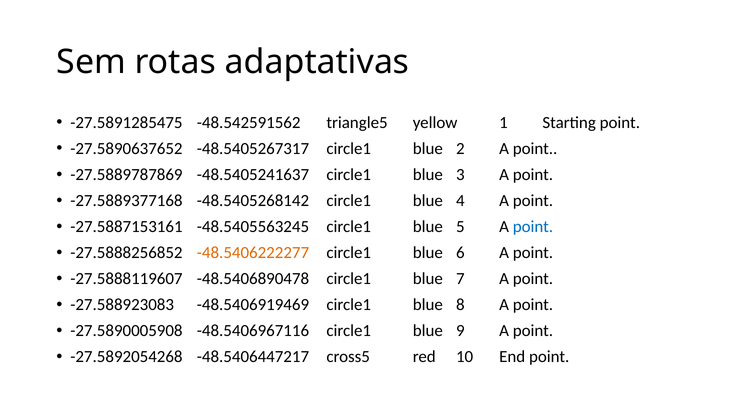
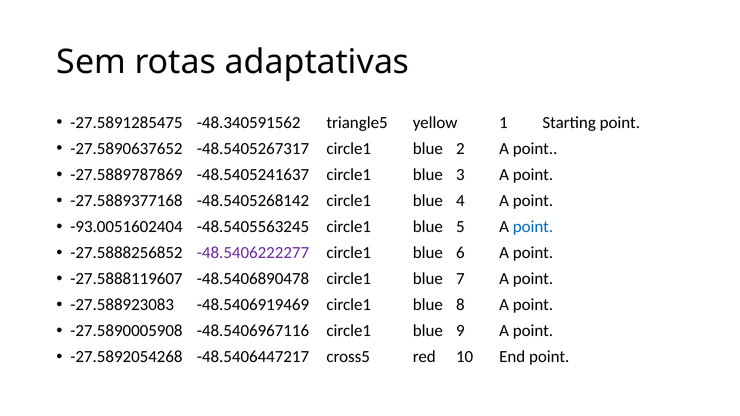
-48.542591562: -48.542591562 -> -48.340591562
-27.5887153161: -27.5887153161 -> -93.0051602404
-48.5406222277 colour: orange -> purple
